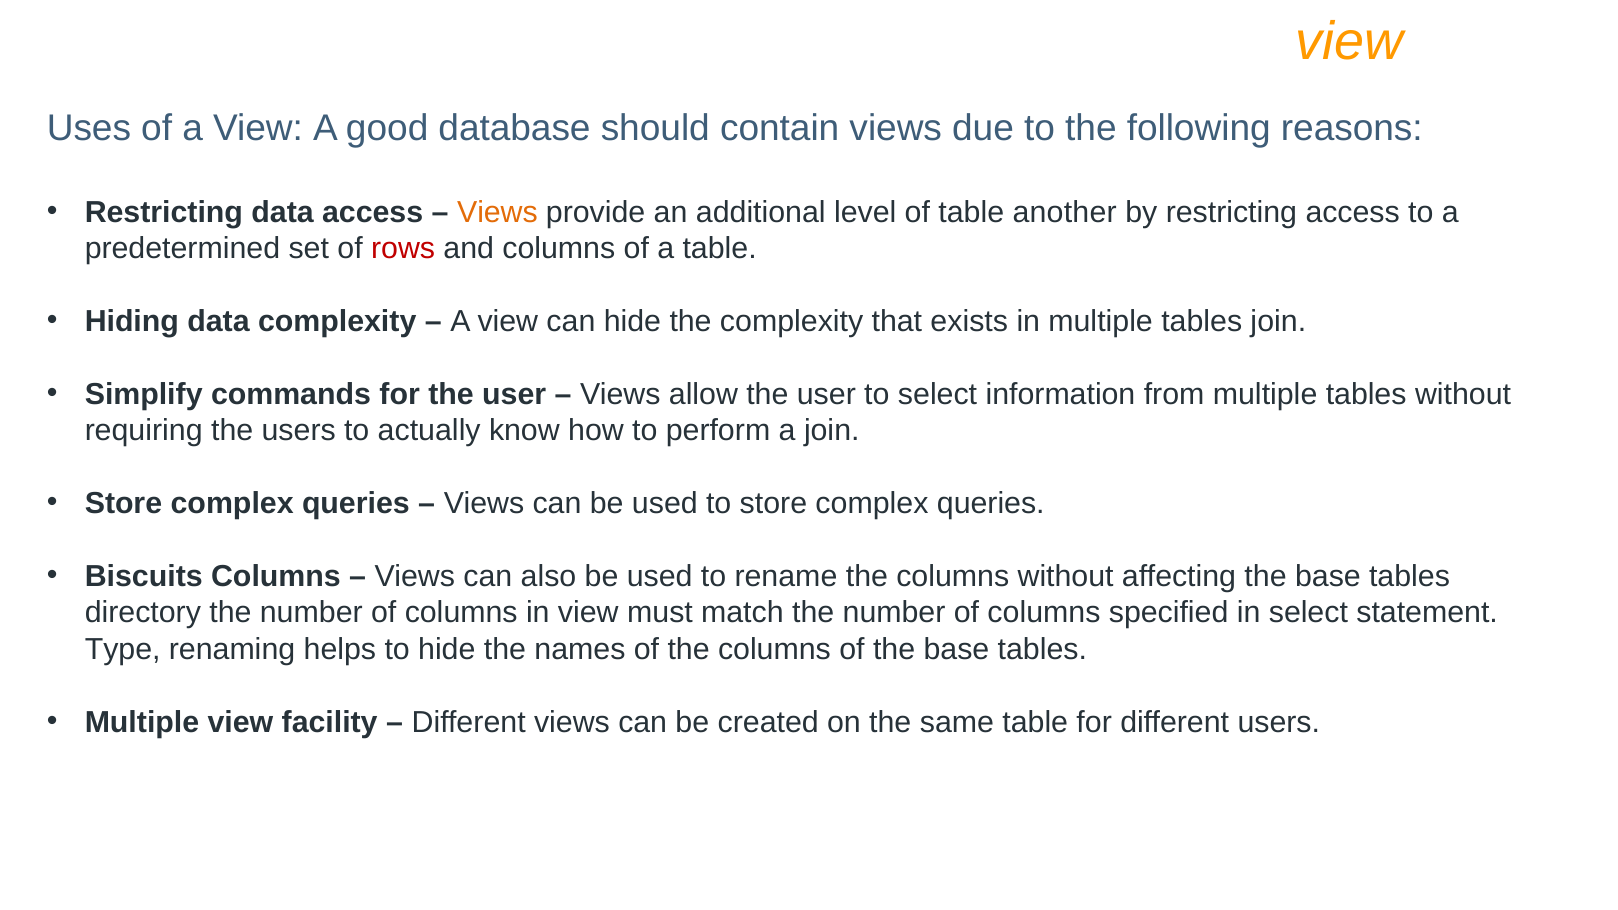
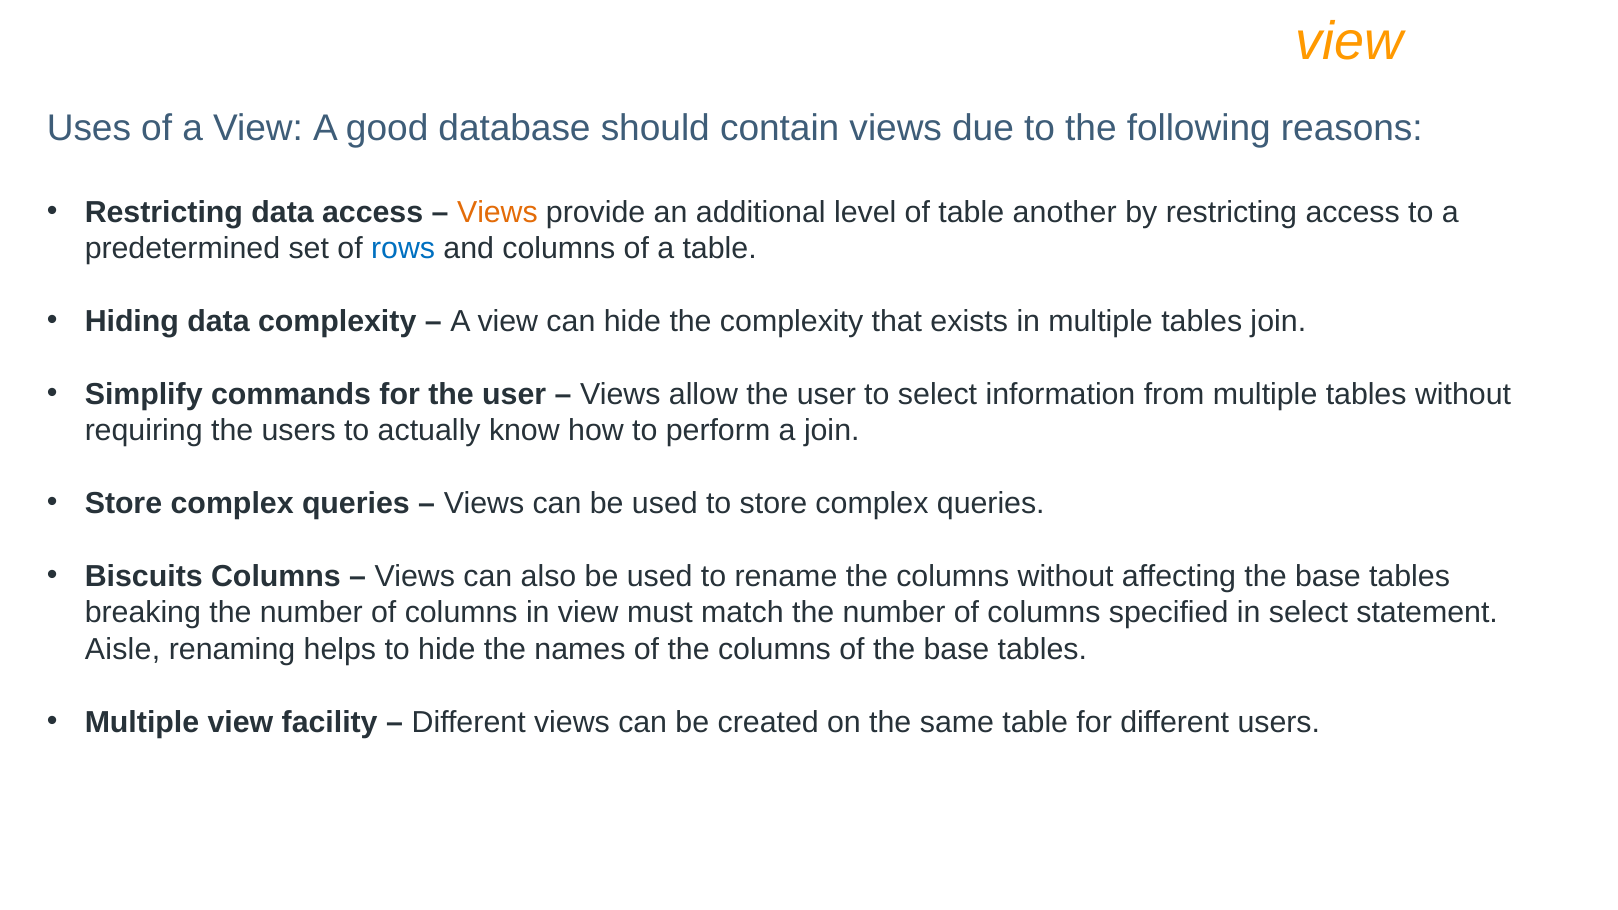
rows colour: red -> blue
directory: directory -> breaking
Type: Type -> Aisle
